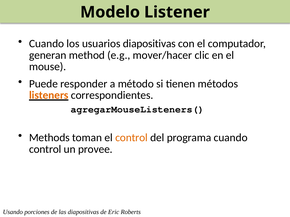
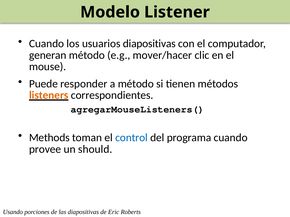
generan method: method -> método
control at (131, 138) colour: orange -> blue
control at (45, 149): control -> provee
provee: provee -> should
